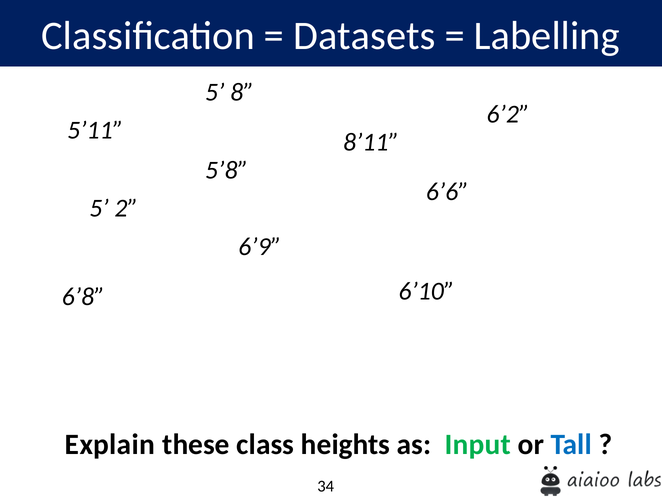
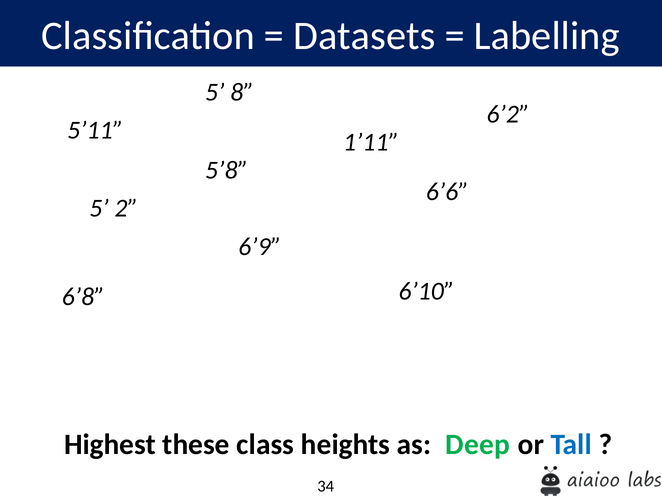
8’11: 8’11 -> 1’11
Explain: Explain -> Highest
Input: Input -> Deep
